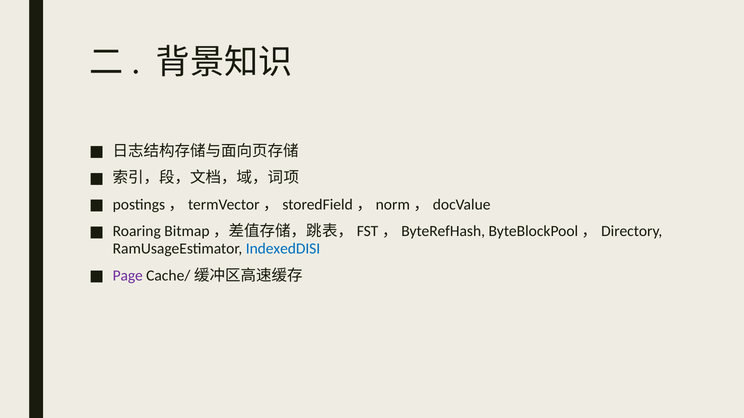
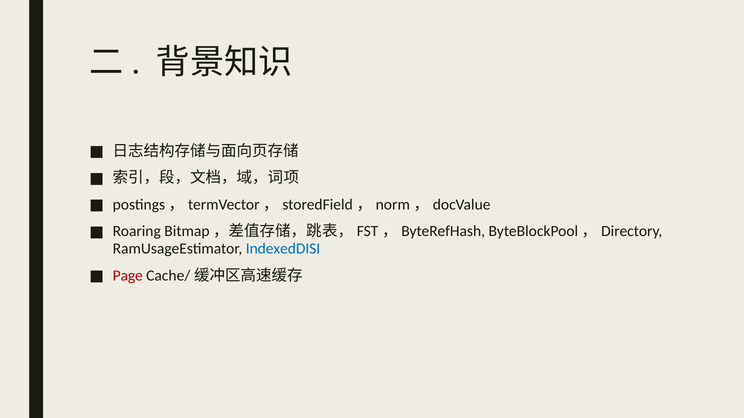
Page colour: purple -> red
